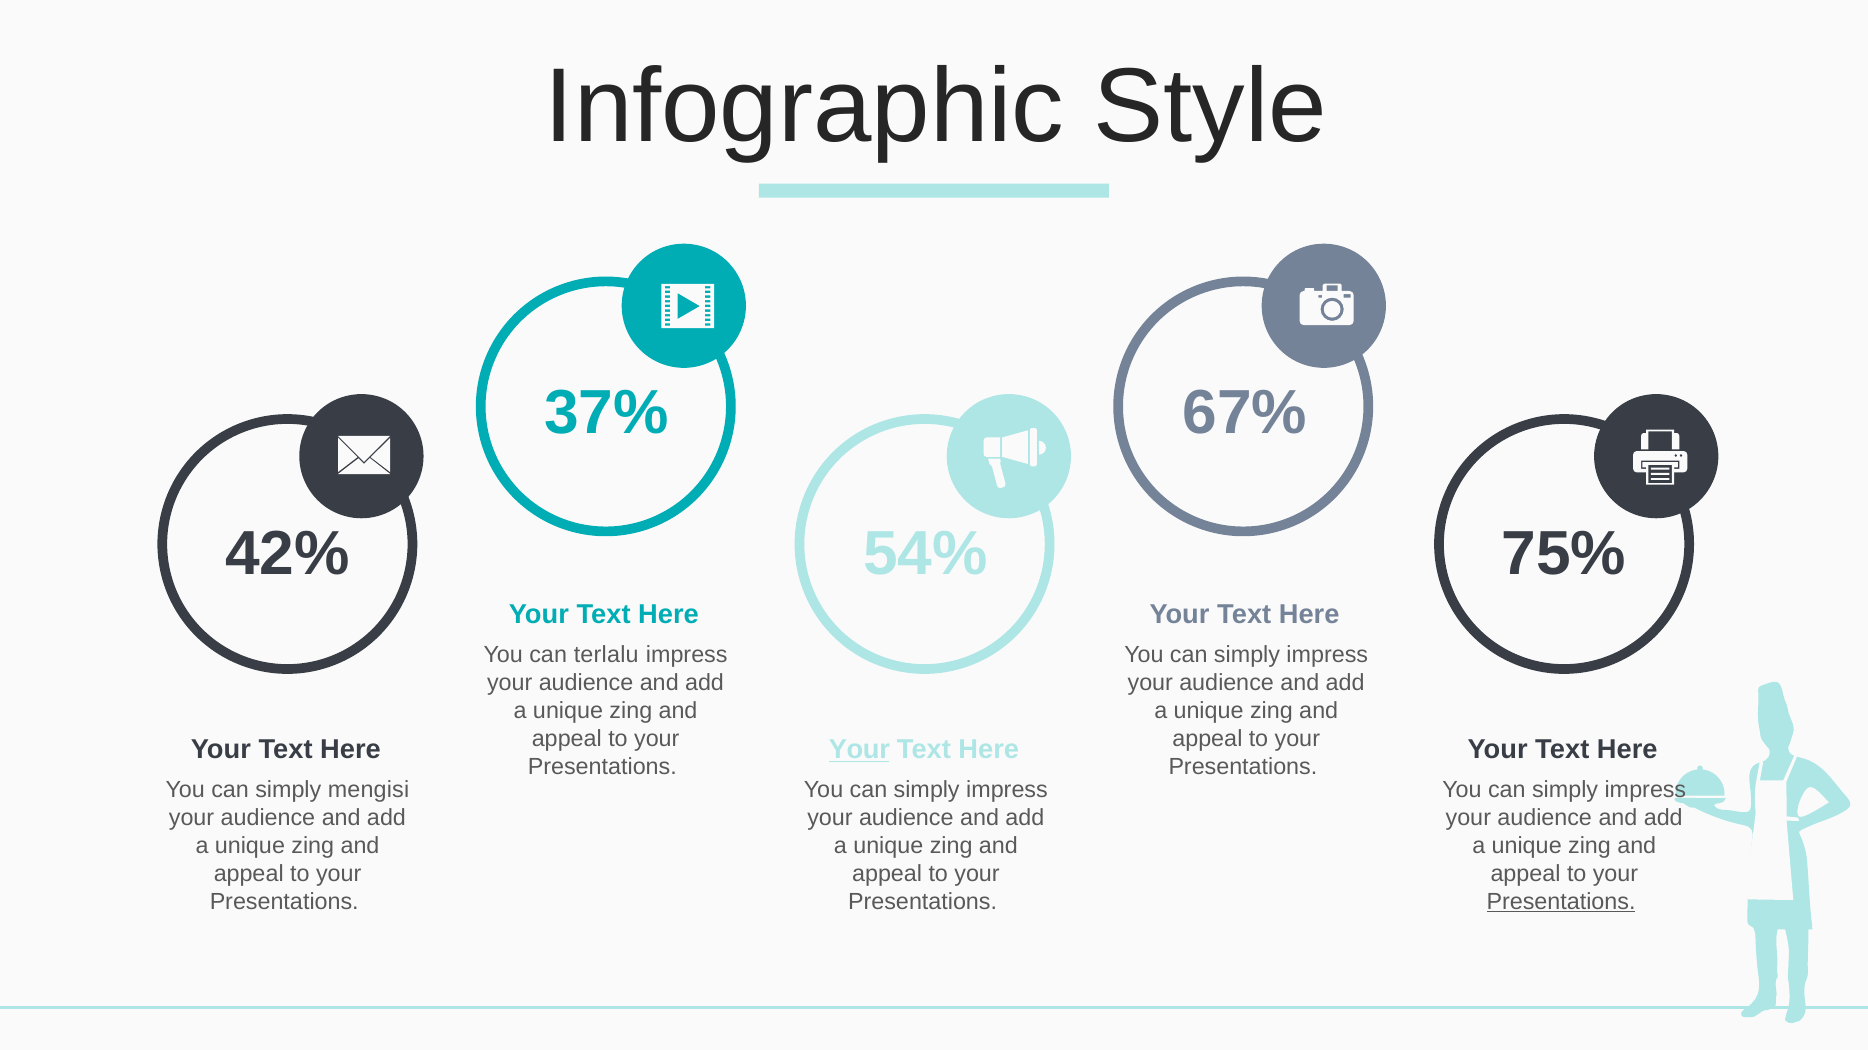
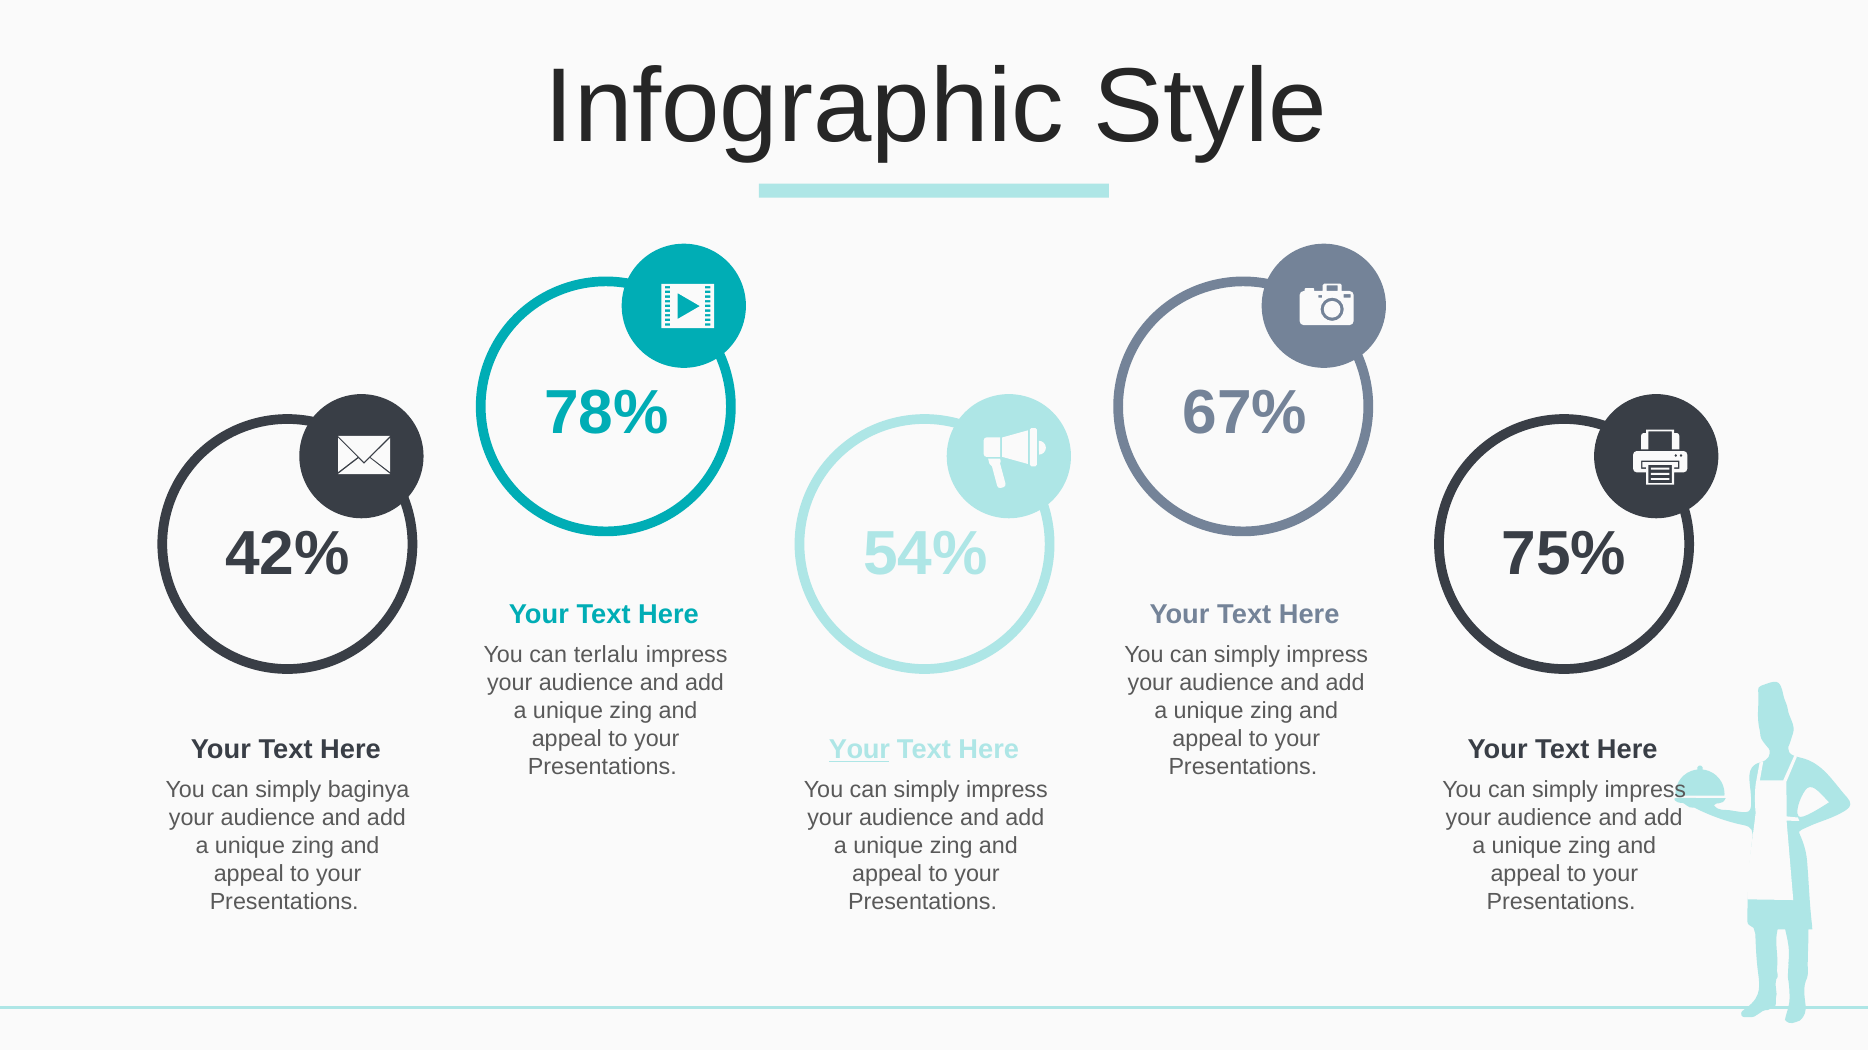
37%: 37% -> 78%
mengisi: mengisi -> baginya
Presentations at (1561, 902) underline: present -> none
